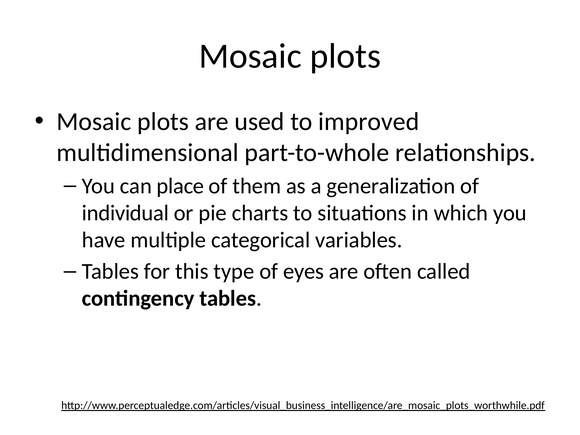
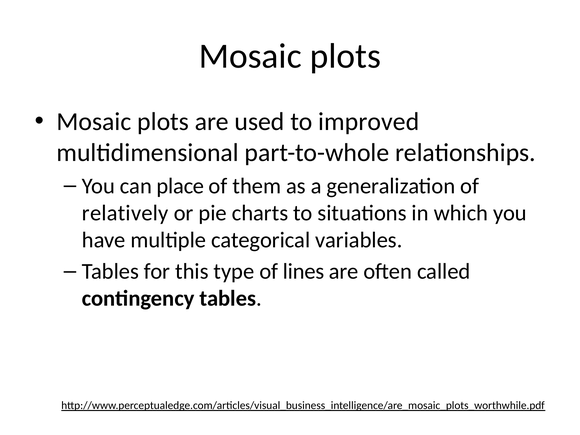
individual: individual -> relatively
eyes: eyes -> lines
